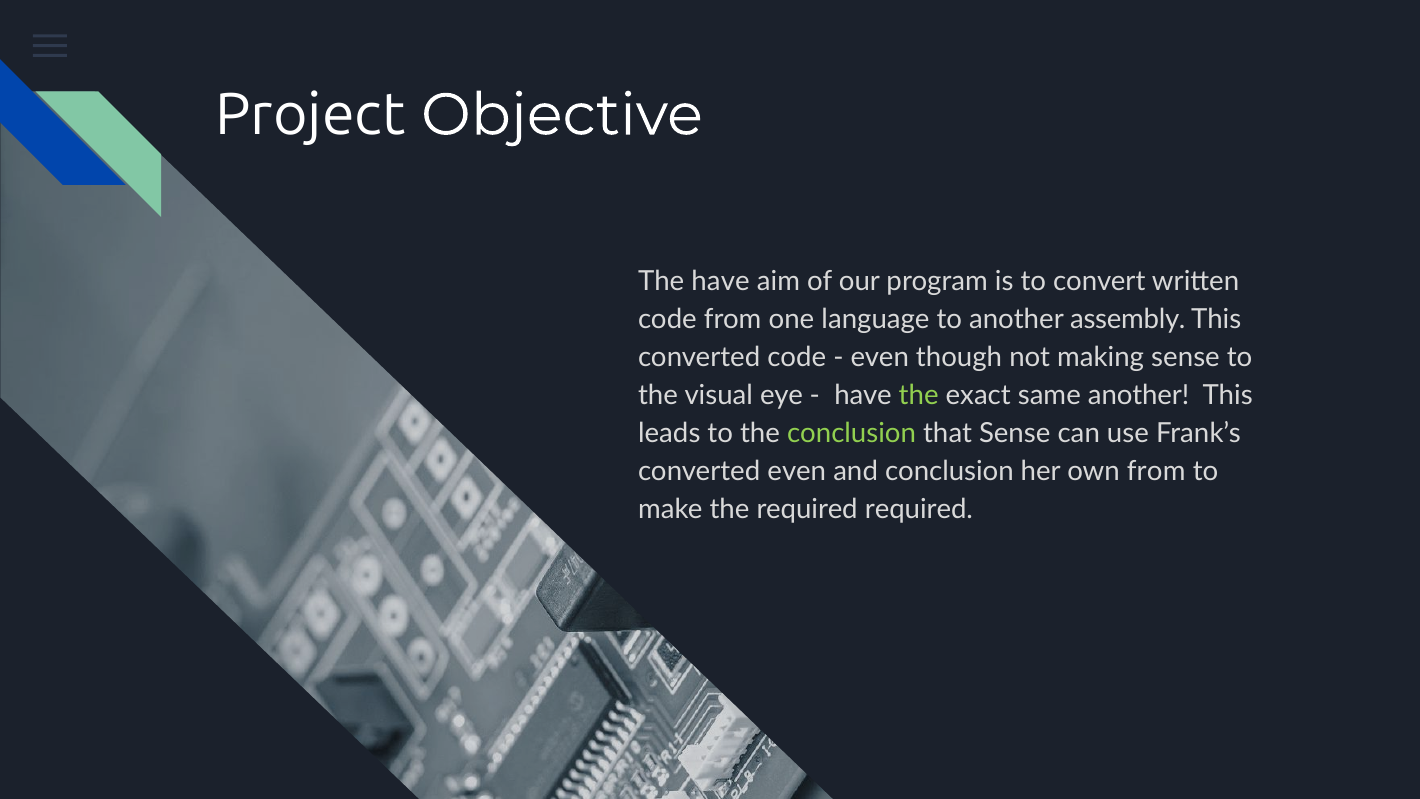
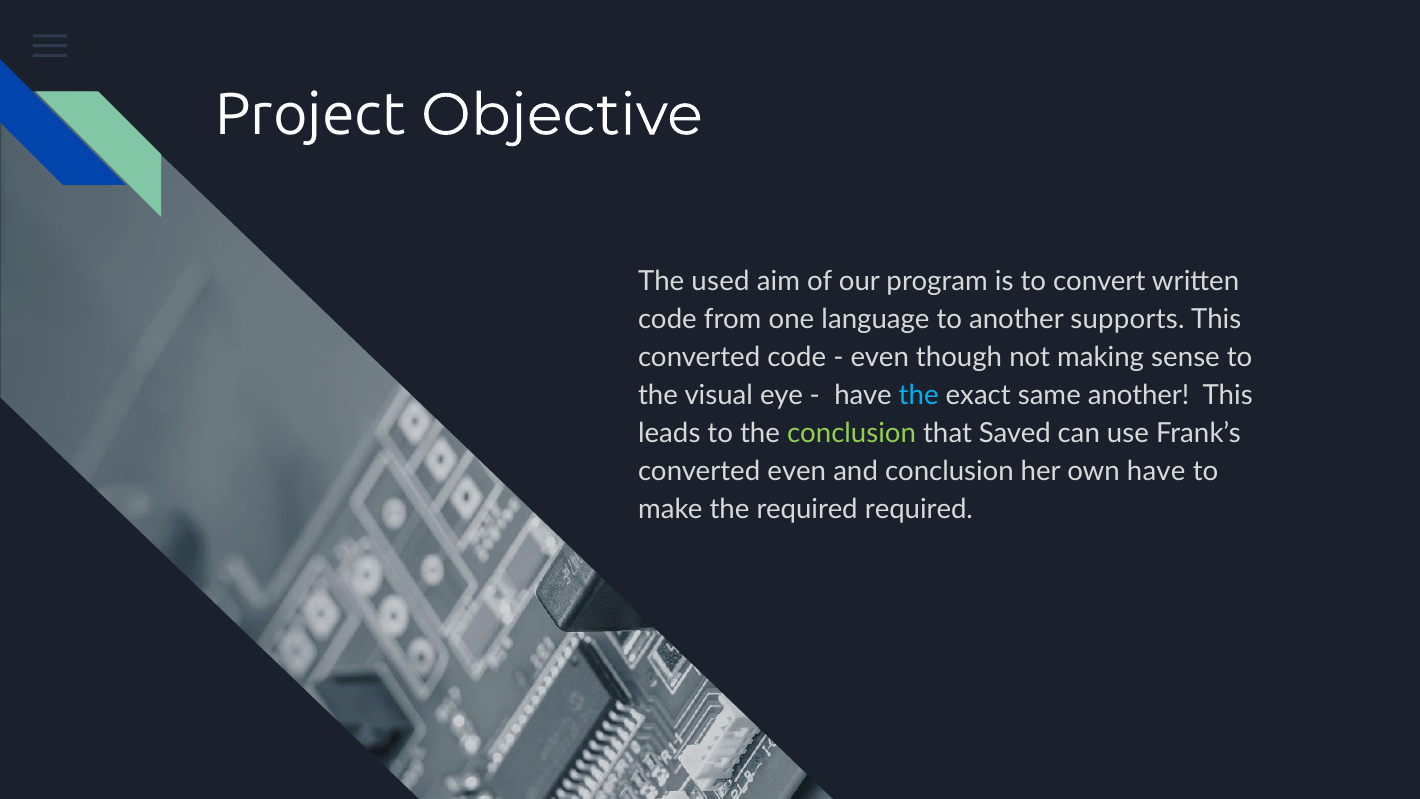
The have: have -> used
assembly: assembly -> supports
the at (919, 395) colour: light green -> light blue
that Sense: Sense -> Saved
own from: from -> have
